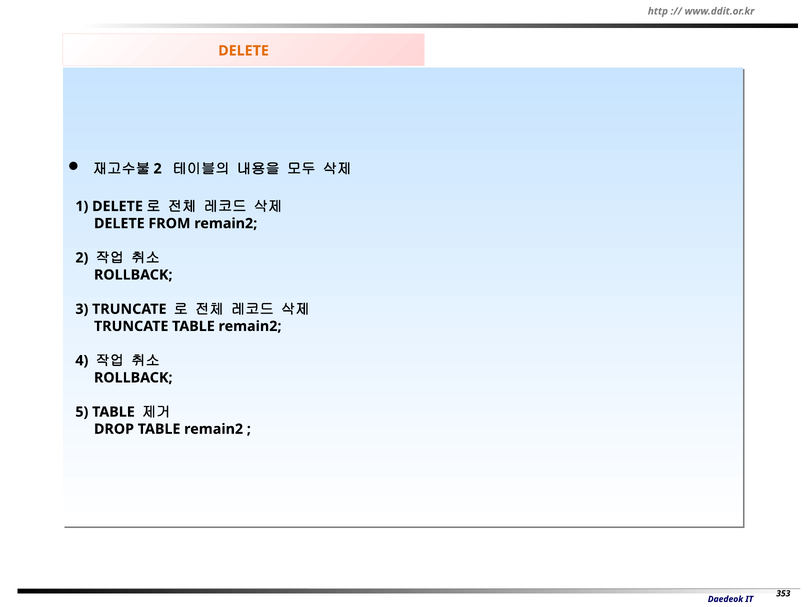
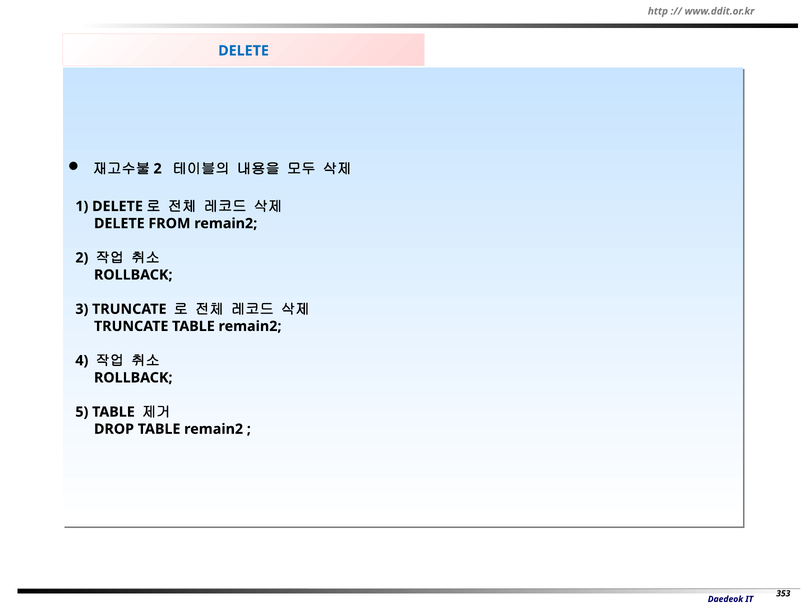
DELETE at (244, 51) colour: orange -> blue
